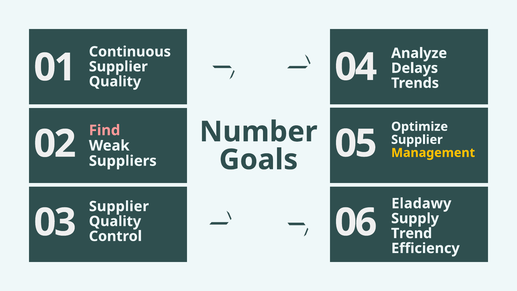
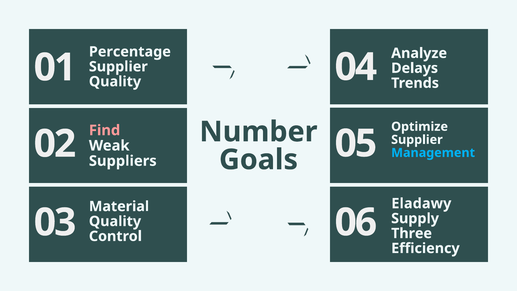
Continuous: Continuous -> Percentage
Management colour: yellow -> light blue
Supplier at (119, 206): Supplier -> Material
Trend: Trend -> Three
